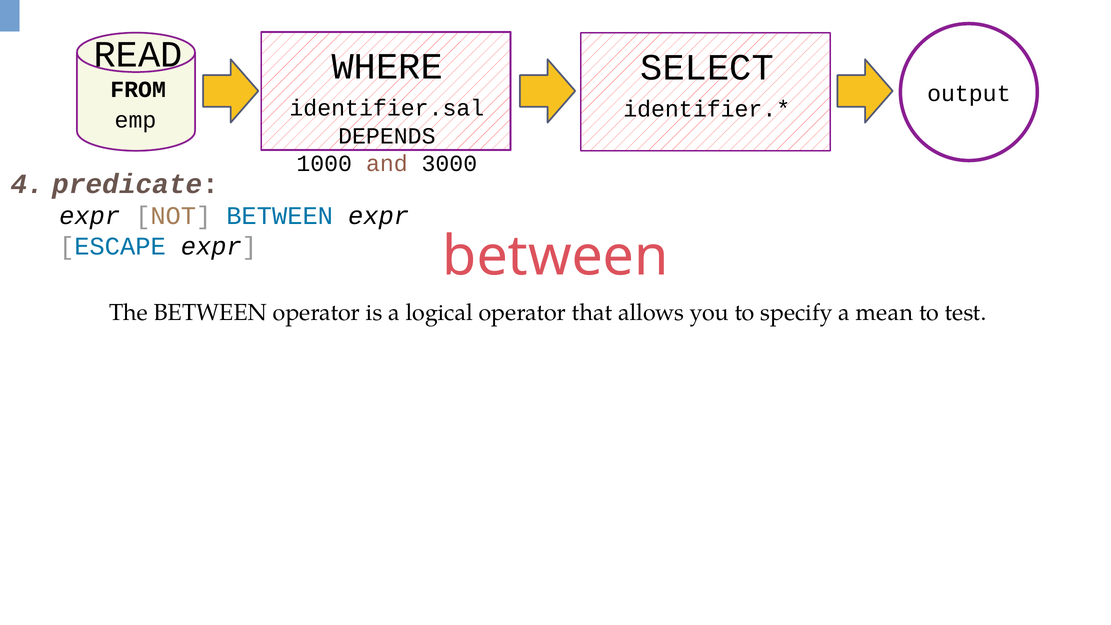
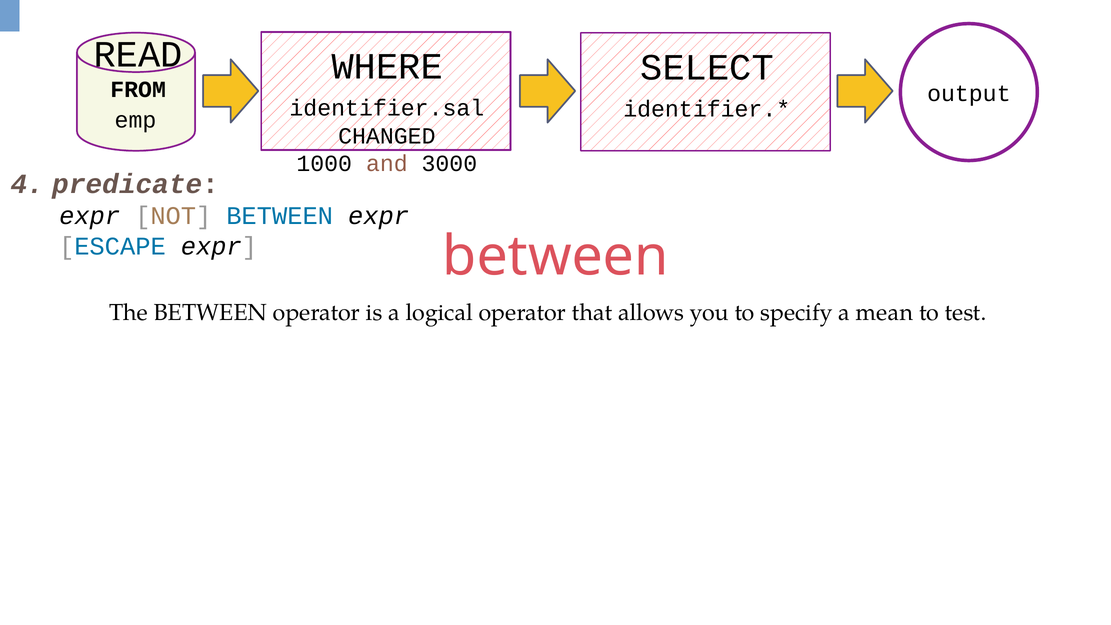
DEPENDS: DEPENDS -> CHANGED
